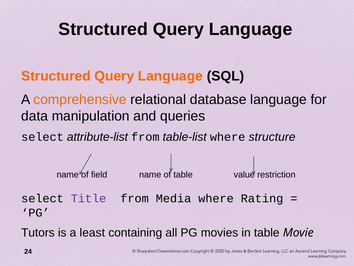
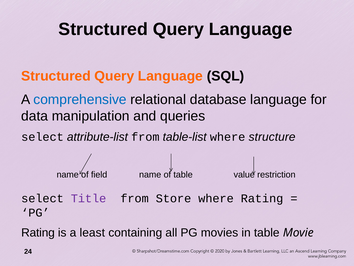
comprehensive colour: orange -> blue
Media: Media -> Store
Tutors at (38, 232): Tutors -> Rating
